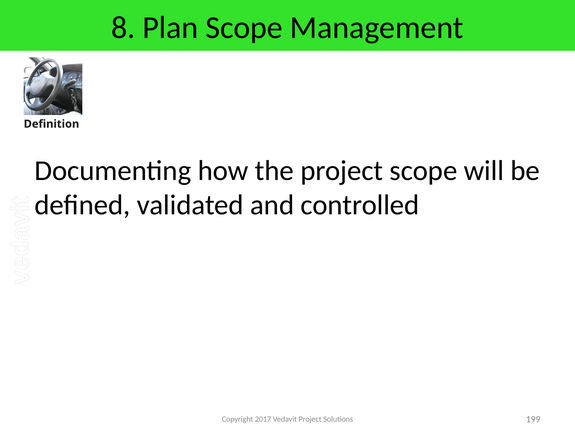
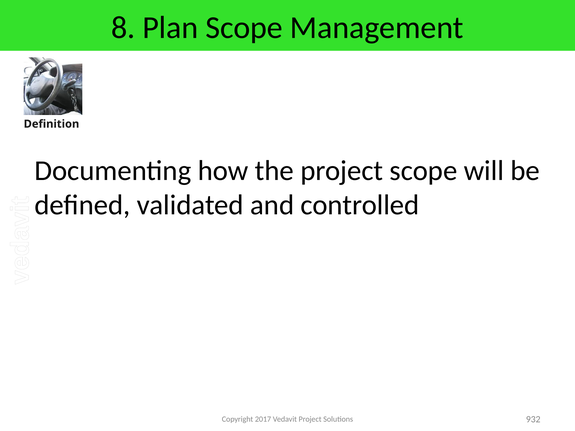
199: 199 -> 932
